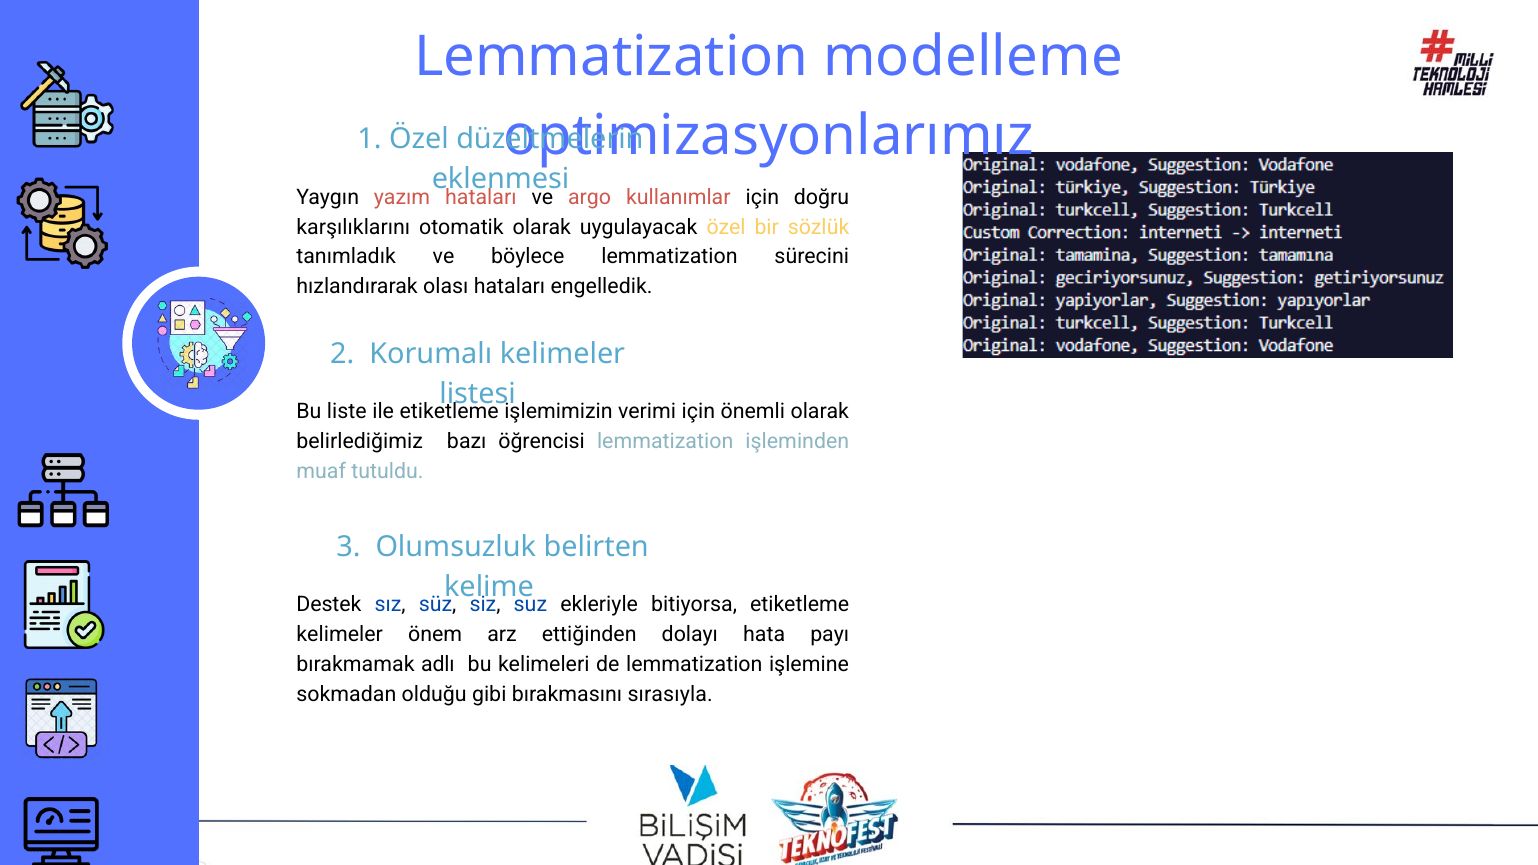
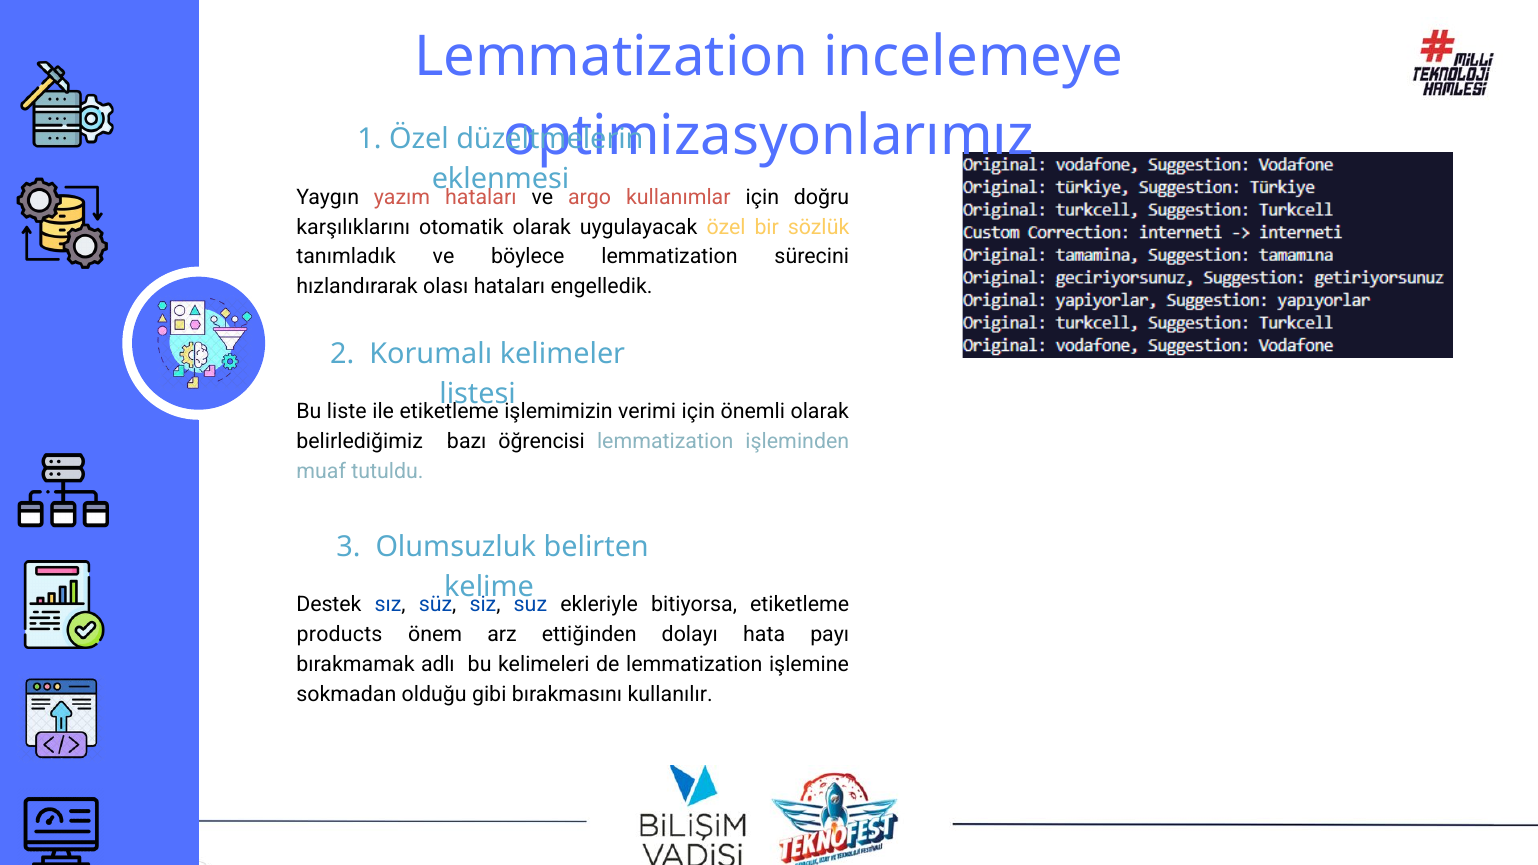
modelleme: modelleme -> incelemeye
kelimeler at (340, 635): kelimeler -> products
sırasıyla: sırasıyla -> kullanılır
